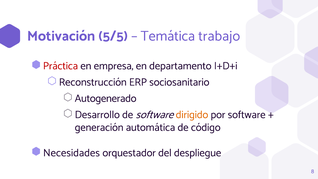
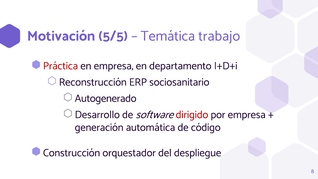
dirigido colour: orange -> red
por software: software -> empresa
Necesidades: Necesidades -> Construcción
